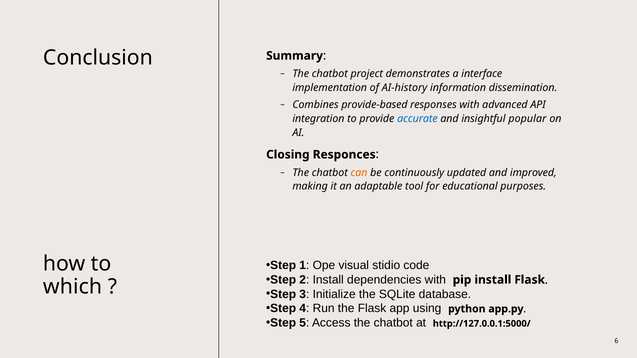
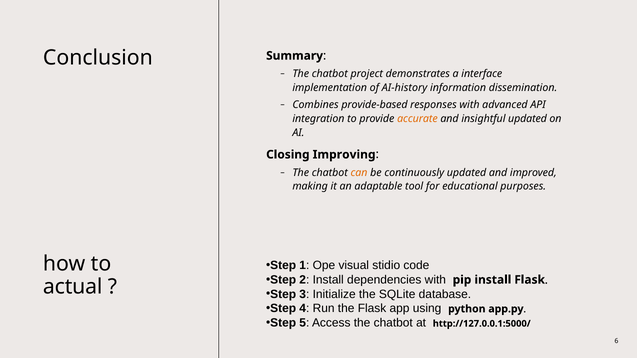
accurate colour: blue -> orange
insightful popular: popular -> updated
Responces: Responces -> Improving
which: which -> actual
